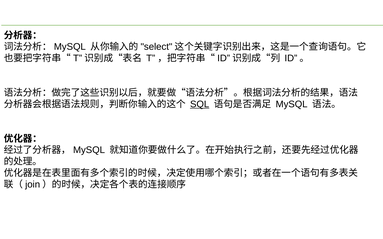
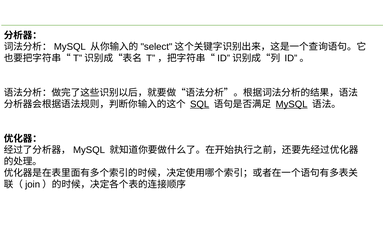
MySQL underline: none -> present
